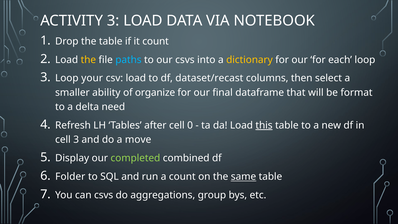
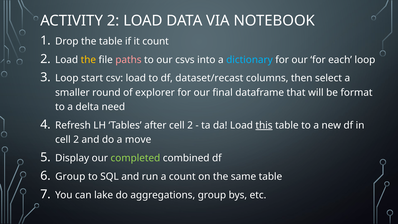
ACTIVITY 3: 3 -> 2
paths colour: light blue -> pink
dictionary colour: yellow -> light blue
your: your -> start
ability: ability -> round
organize: organize -> explorer
after cell 0: 0 -> 2
3 at (76, 140): 3 -> 2
Folder at (70, 177): Folder -> Group
same underline: present -> none
can csvs: csvs -> lake
